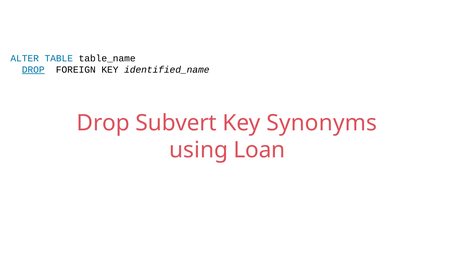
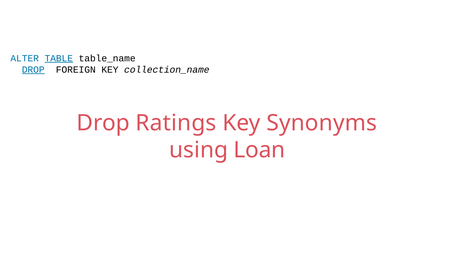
TABLE underline: none -> present
identified_name: identified_name -> collection_name
Subvert: Subvert -> Ratings
